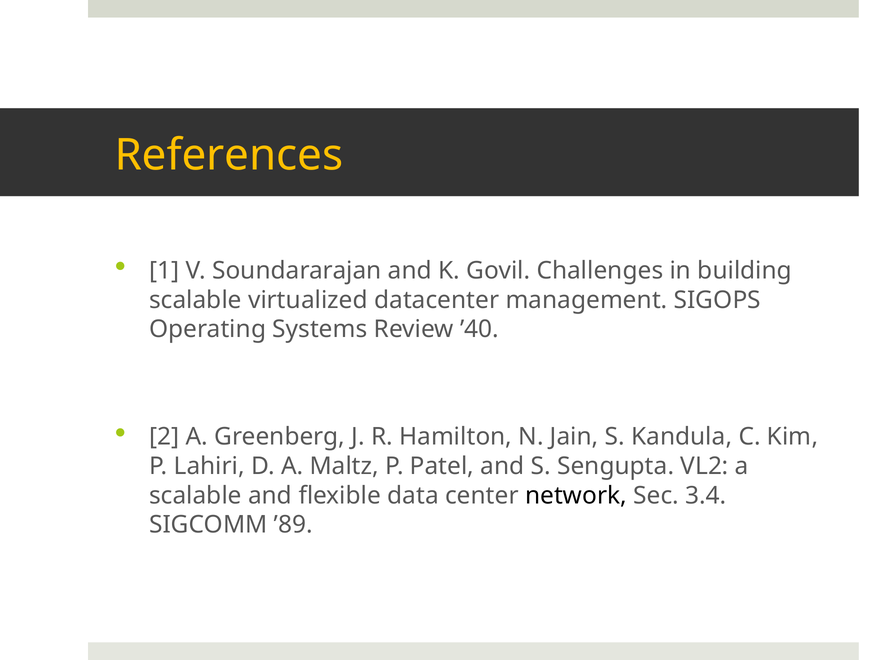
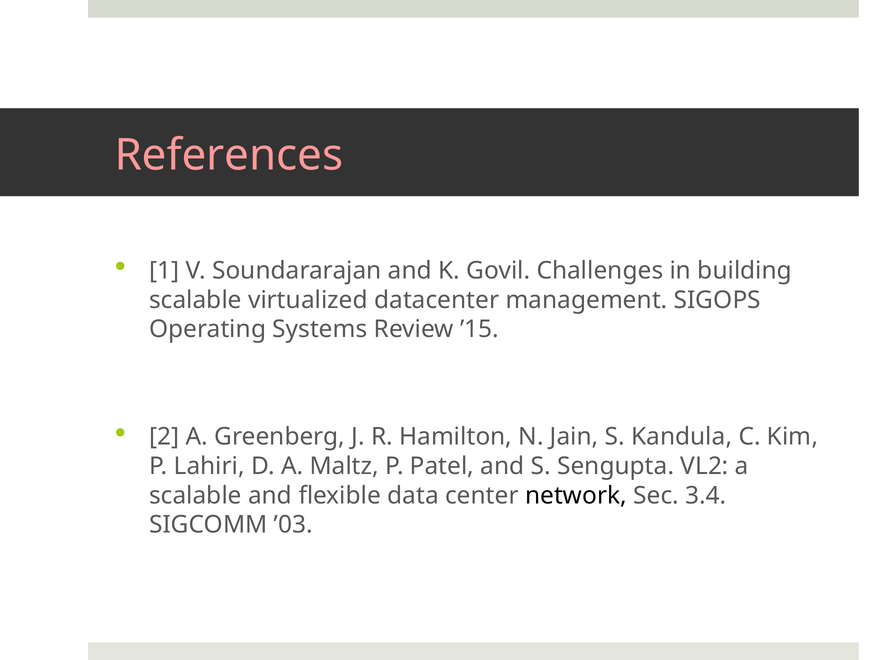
References colour: yellow -> pink
’40: ’40 -> ’15
’89: ’89 -> ’03
